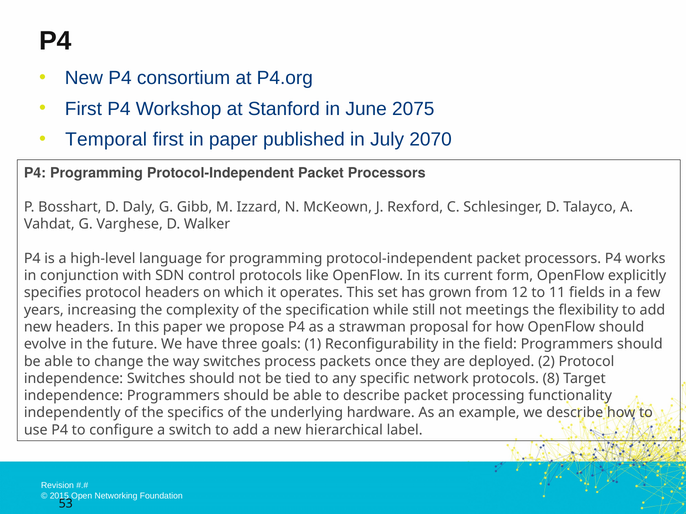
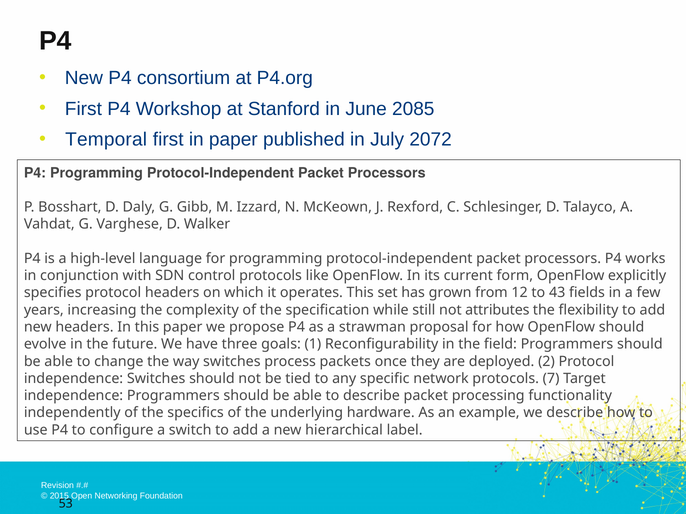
2075: 2075 -> 2085
2070: 2070 -> 2072
11: 11 -> 43
meetings: meetings -> attributes
8: 8 -> 7
